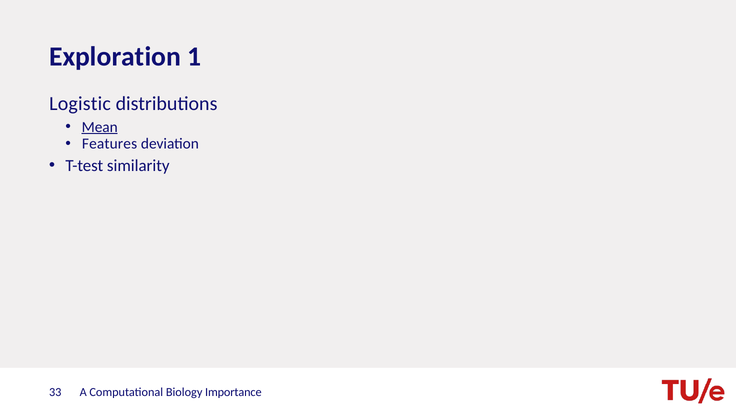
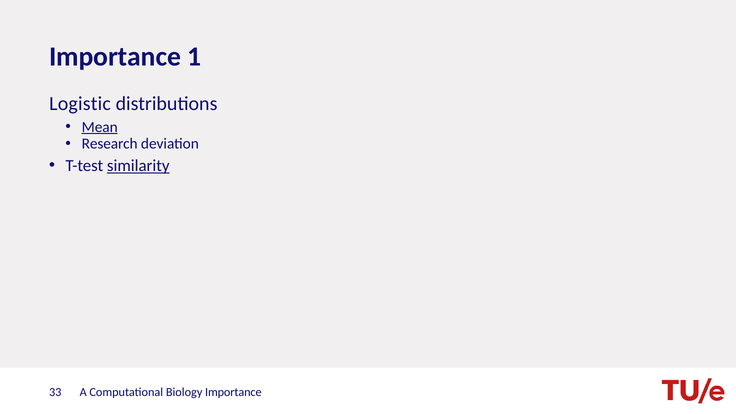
Exploration at (115, 57): Exploration -> Importance
Features: Features -> Research
similarity underline: none -> present
